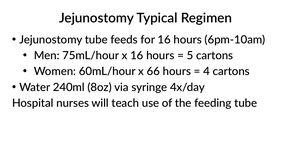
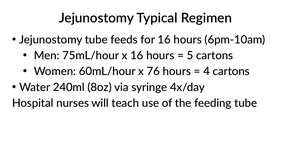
66: 66 -> 76
